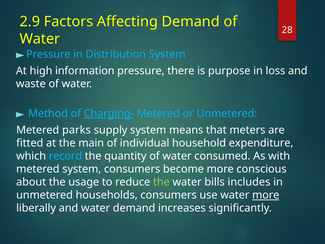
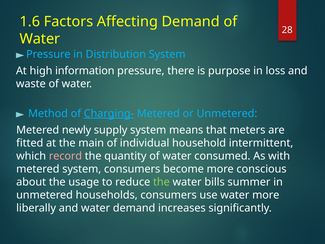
2.9: 2.9 -> 1.6
parks: parks -> newly
expenditure: expenditure -> intermittent
record colour: light blue -> pink
includes: includes -> summer
more at (266, 195) underline: present -> none
